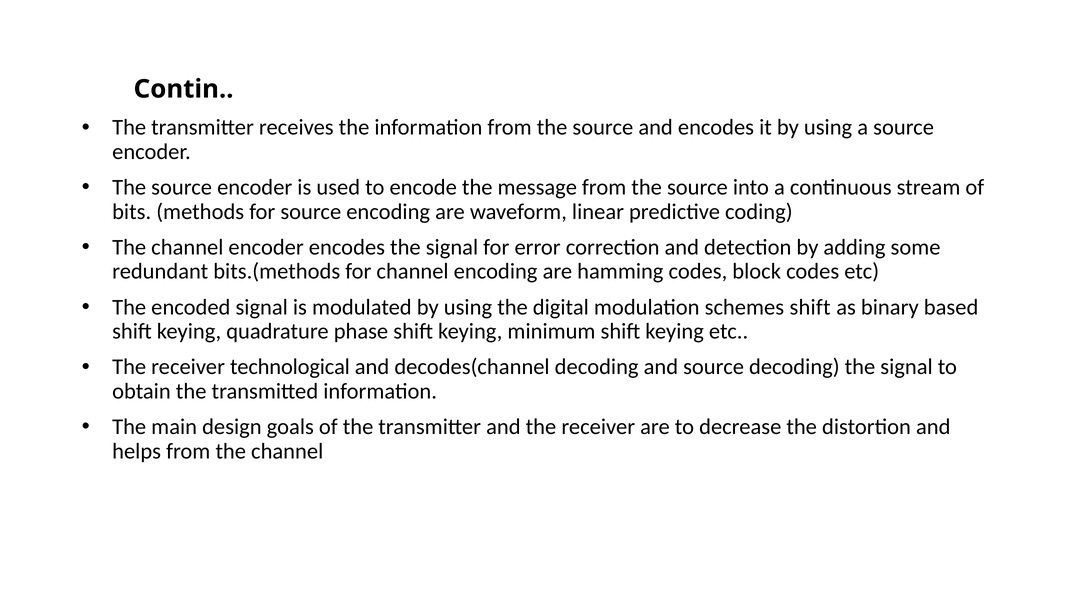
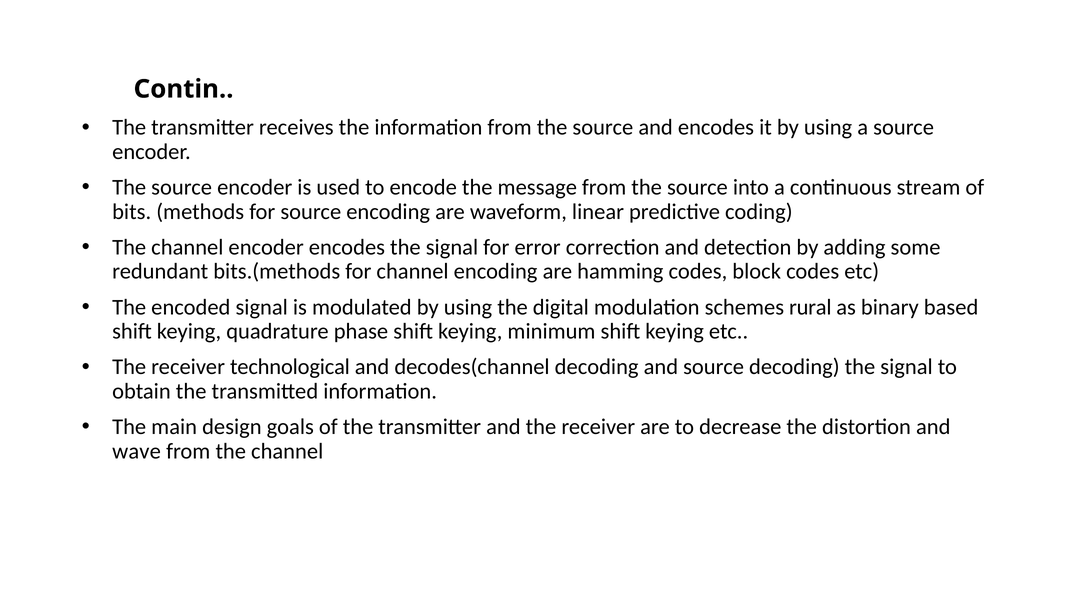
schemes shift: shift -> rural
helps: helps -> wave
